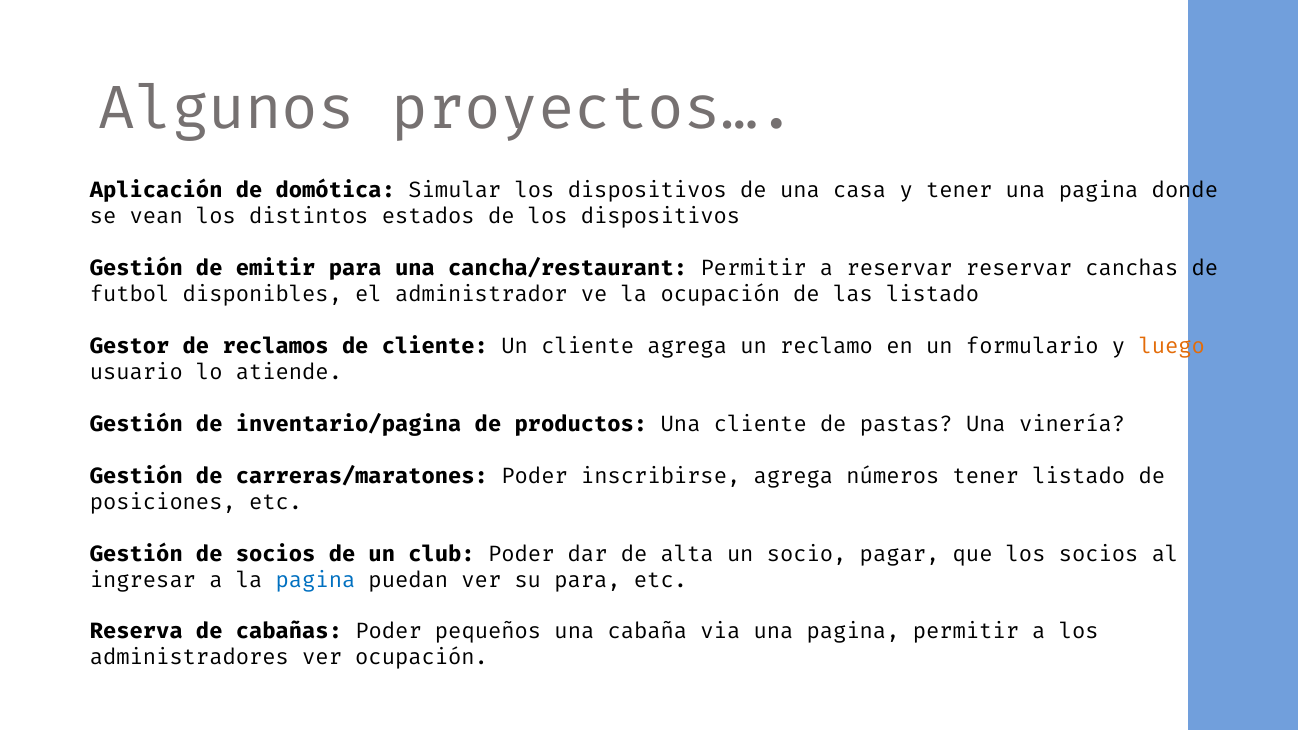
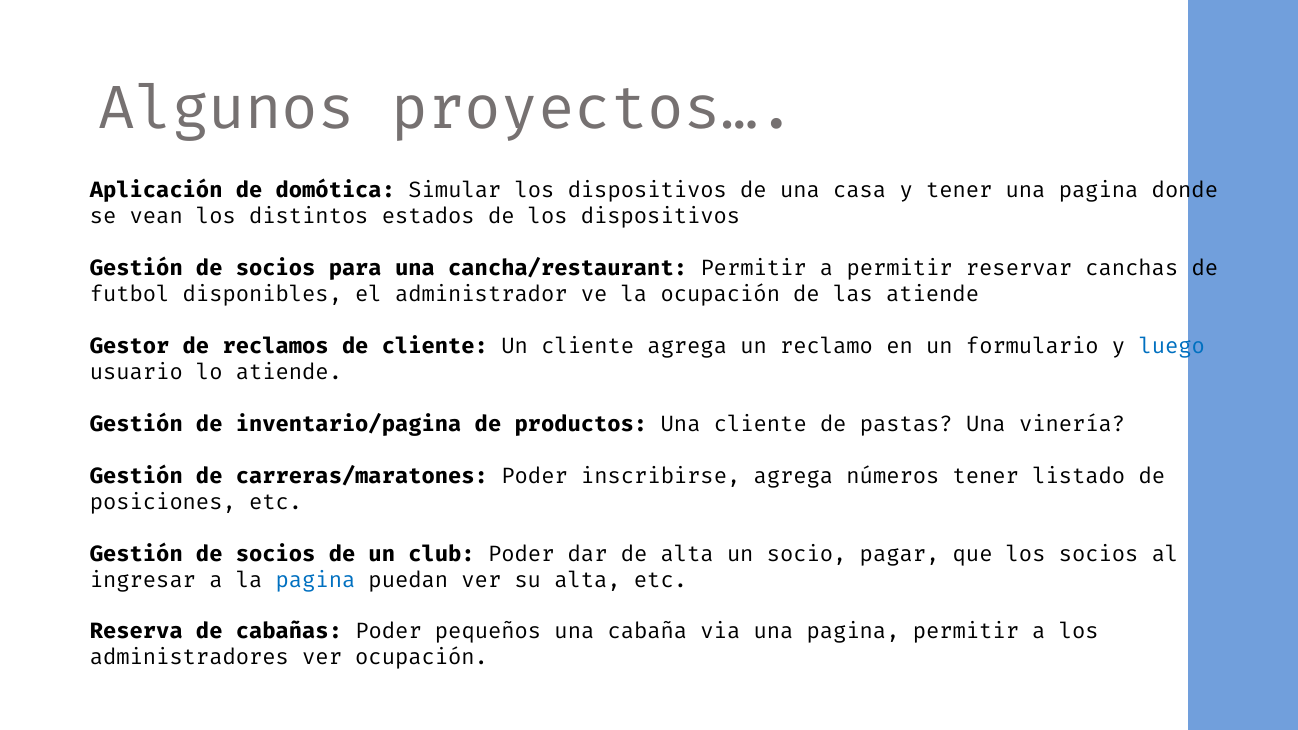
emitir at (276, 269): emitir -> socios
a reservar: reservar -> permitir
las listado: listado -> atiende
luego colour: orange -> blue
su para: para -> alta
